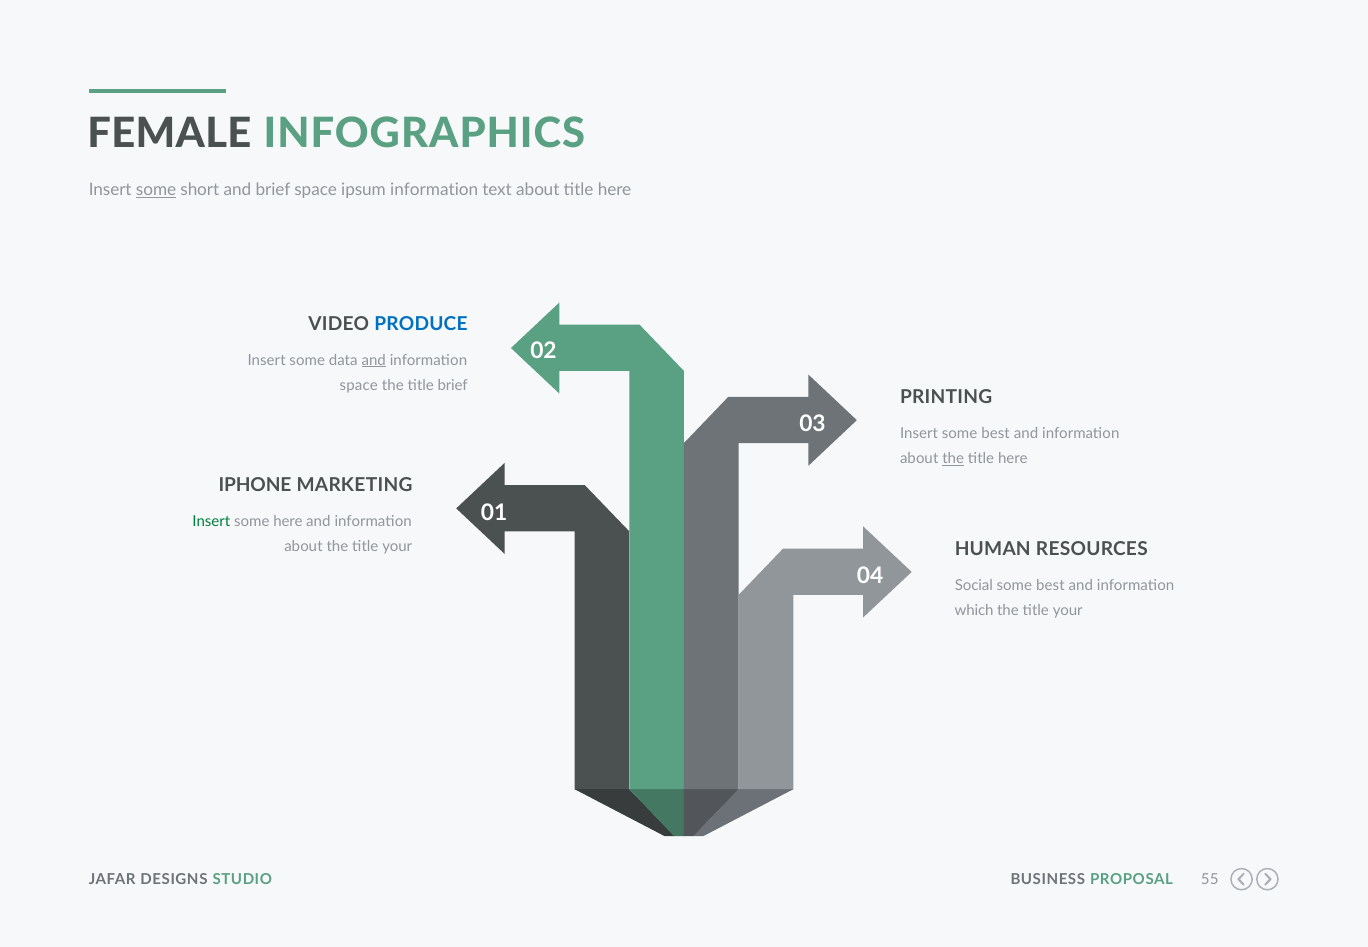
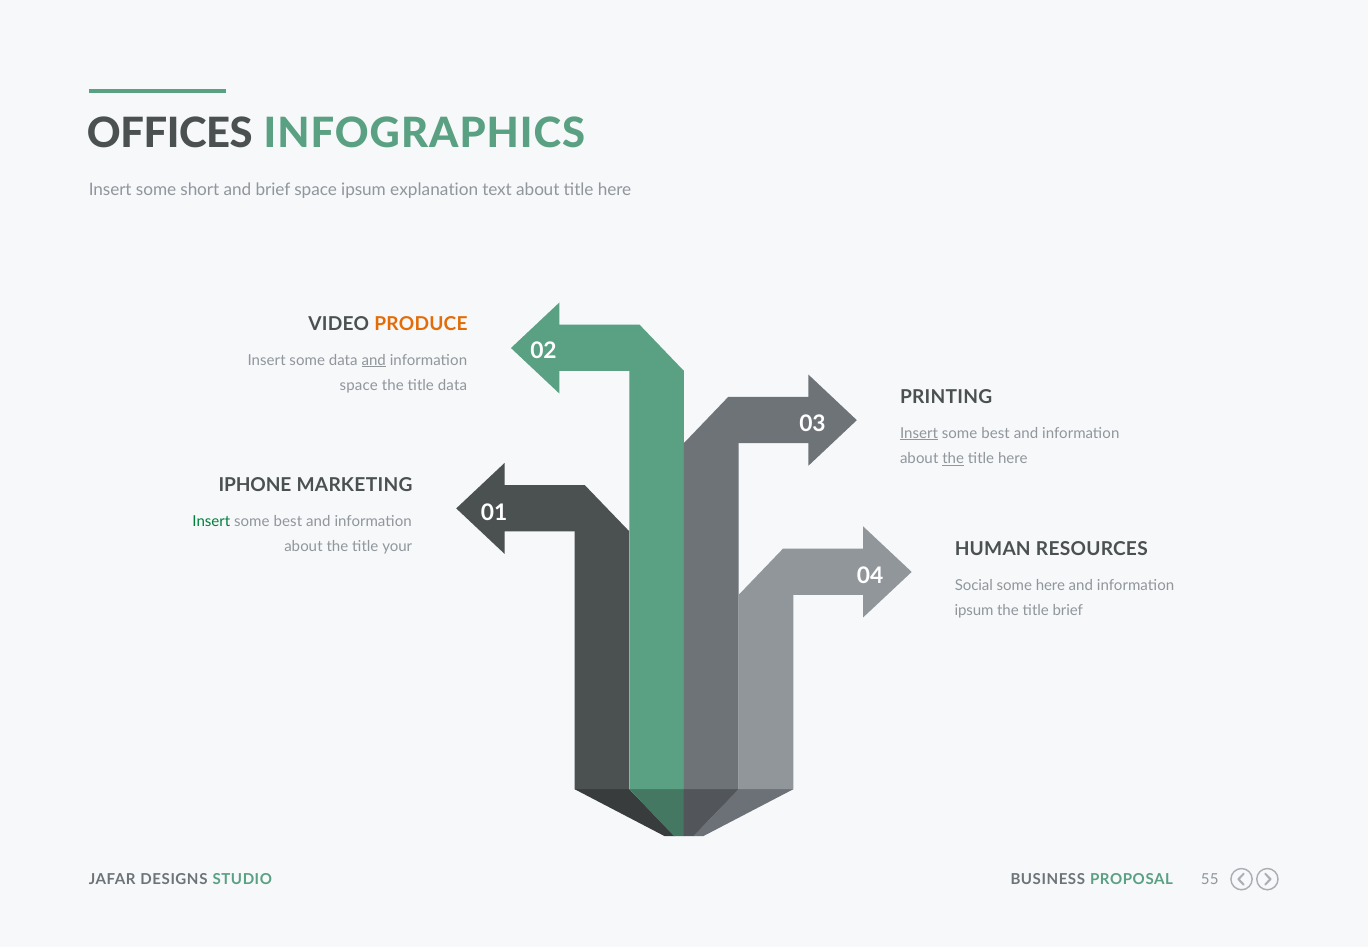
FEMALE: FEMALE -> OFFICES
some at (156, 190) underline: present -> none
ipsum information: information -> explanation
PRODUCE colour: blue -> orange
title brief: brief -> data
Insert at (919, 433) underline: none -> present
here at (288, 522): here -> best
best at (1050, 585): best -> here
which at (974, 611): which -> ipsum
your at (1068, 611): your -> brief
